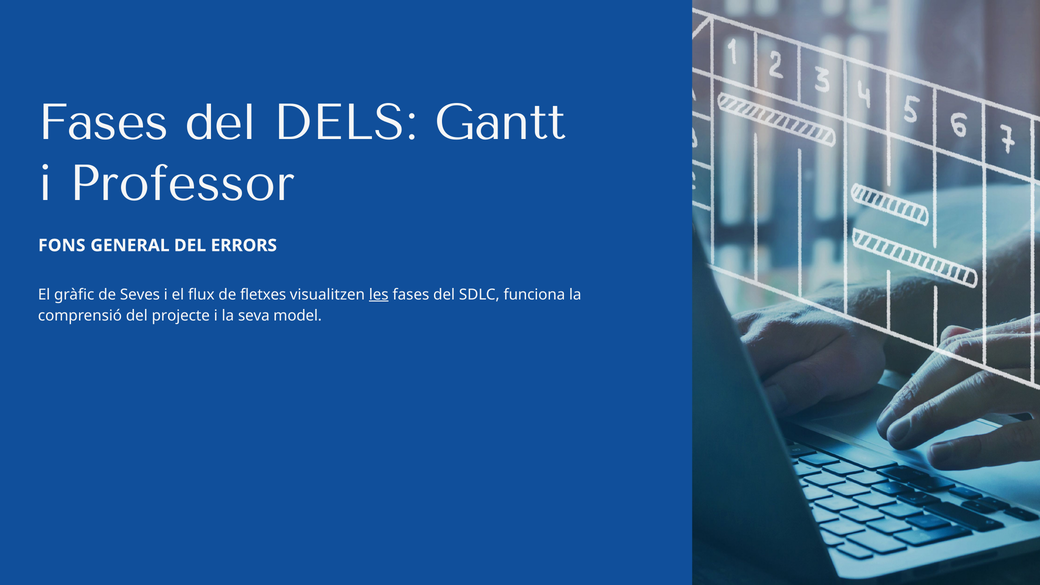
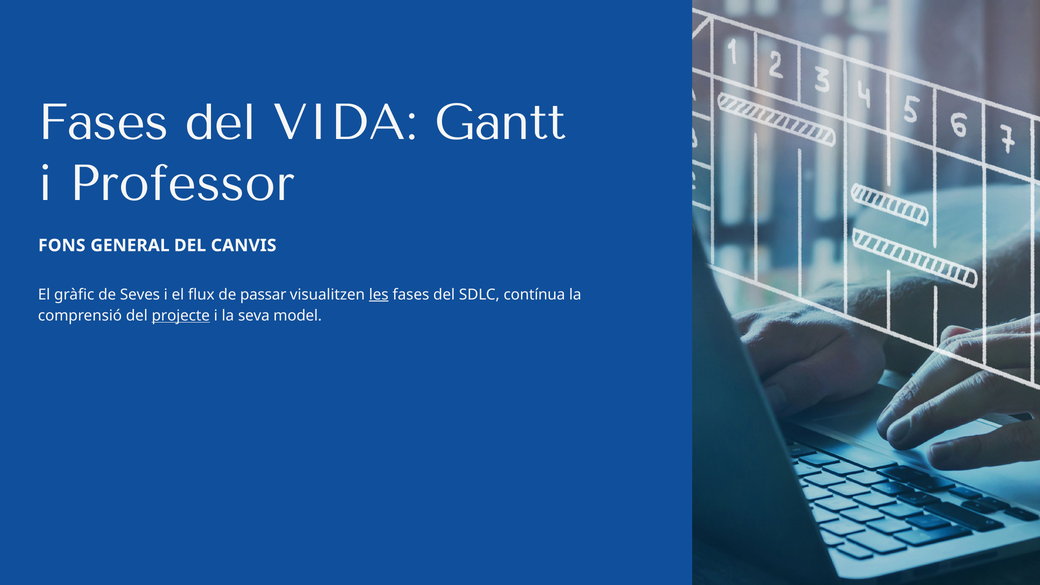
DELS: DELS -> VIDA
ERRORS: ERRORS -> CANVIS
fletxes: fletxes -> passar
funciona: funciona -> contínua
projecte underline: none -> present
